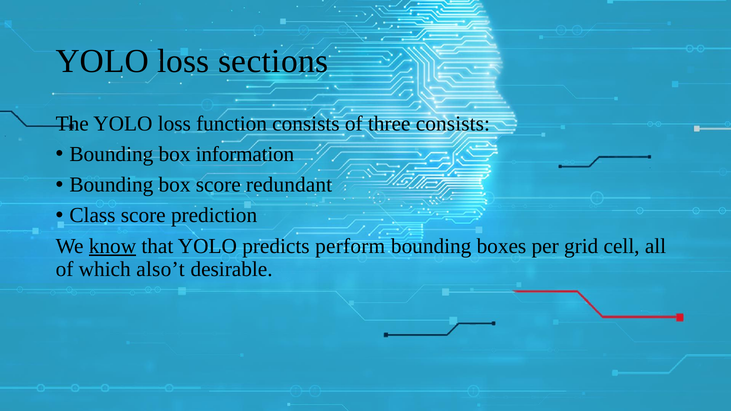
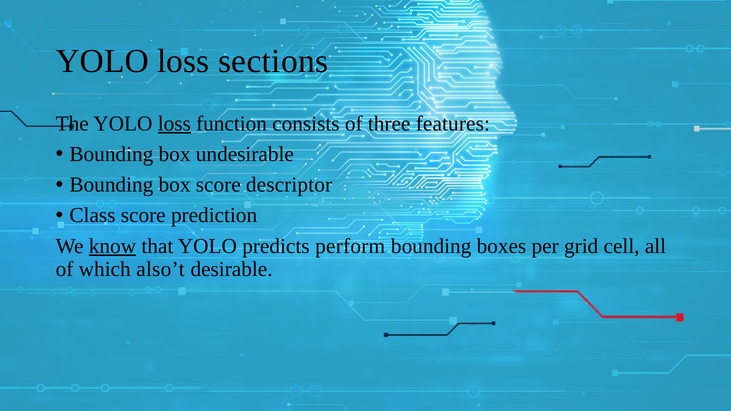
loss at (174, 124) underline: none -> present
three consists: consists -> features
information: information -> undesirable
redundant: redundant -> descriptor
